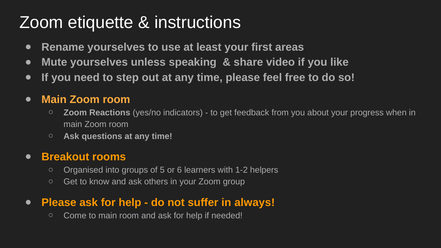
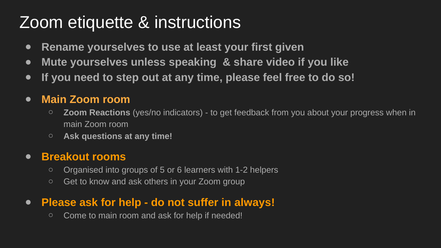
areas: areas -> given
